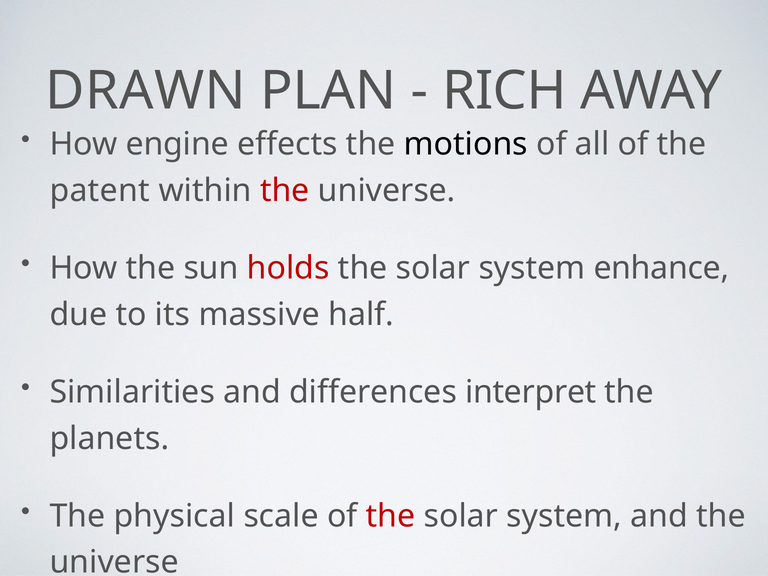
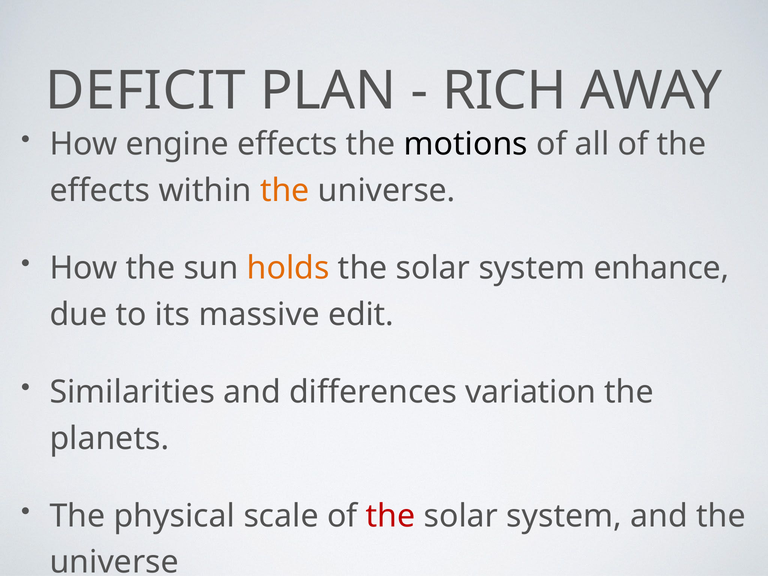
DRAWN: DRAWN -> DEFICIT
patent at (100, 191): patent -> effects
the at (285, 191) colour: red -> orange
holds colour: red -> orange
half: half -> edit
interpret: interpret -> variation
